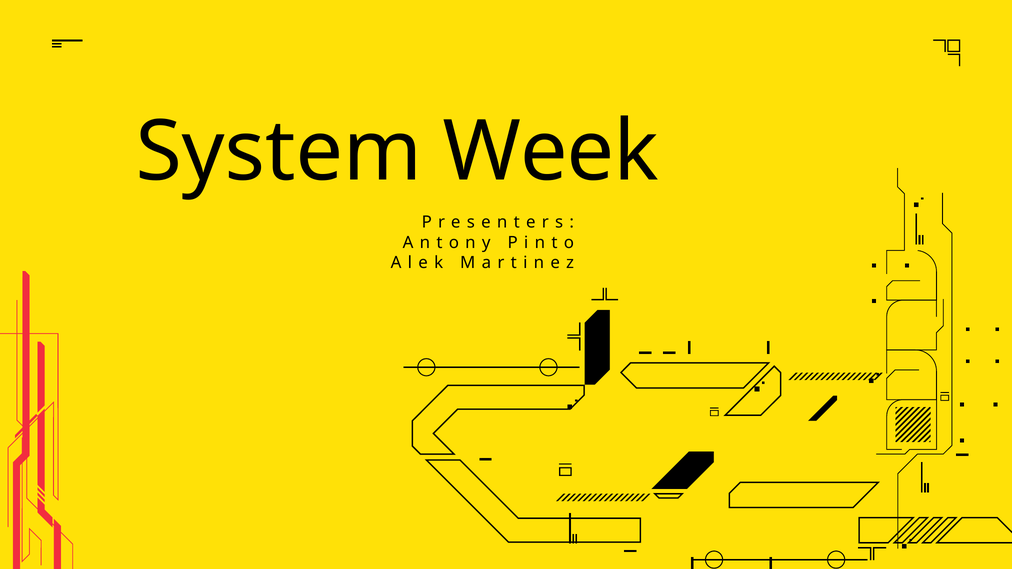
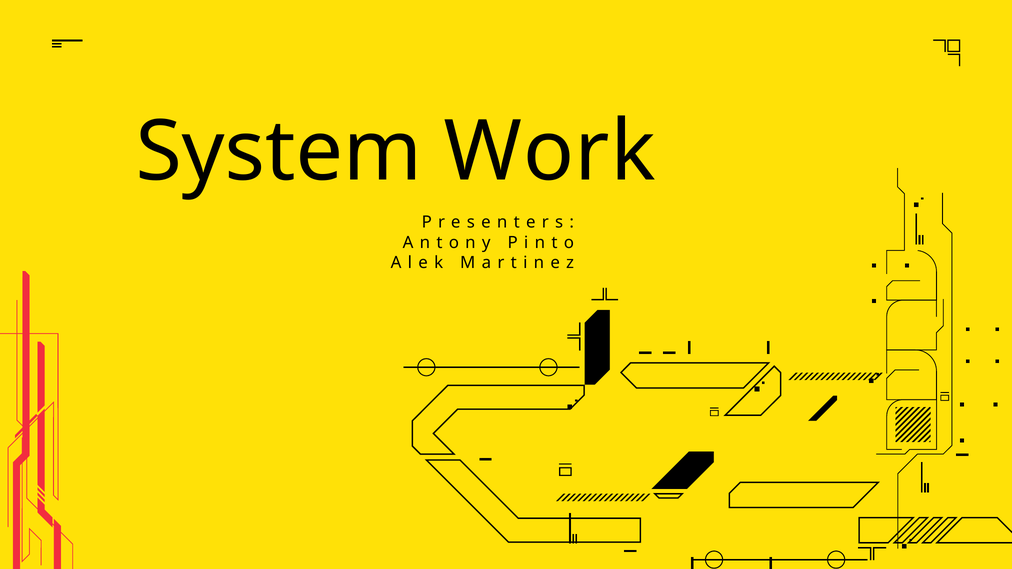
Week: Week -> Work
